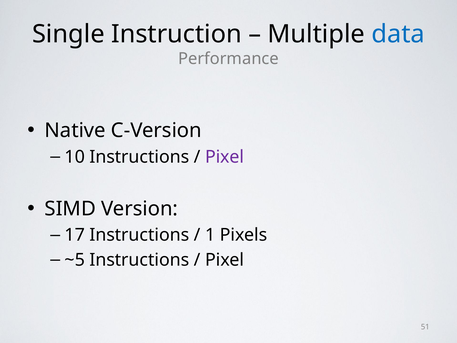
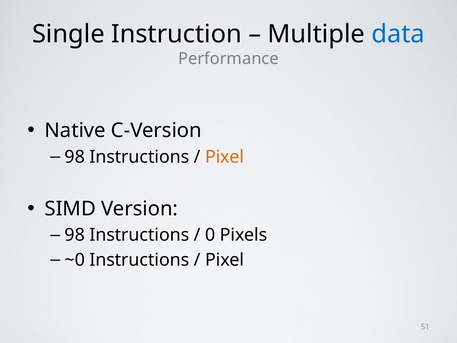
10 at (75, 157): 10 -> 98
Pixel at (225, 157) colour: purple -> orange
17 at (75, 235): 17 -> 98
1: 1 -> 0
~5: ~5 -> ~0
